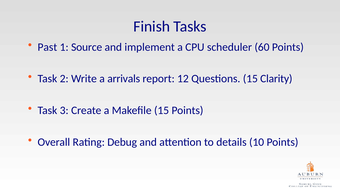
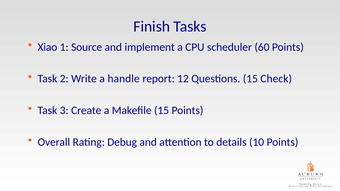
Past: Past -> Xiao
arrivals: arrivals -> handle
Clarity: Clarity -> Check
